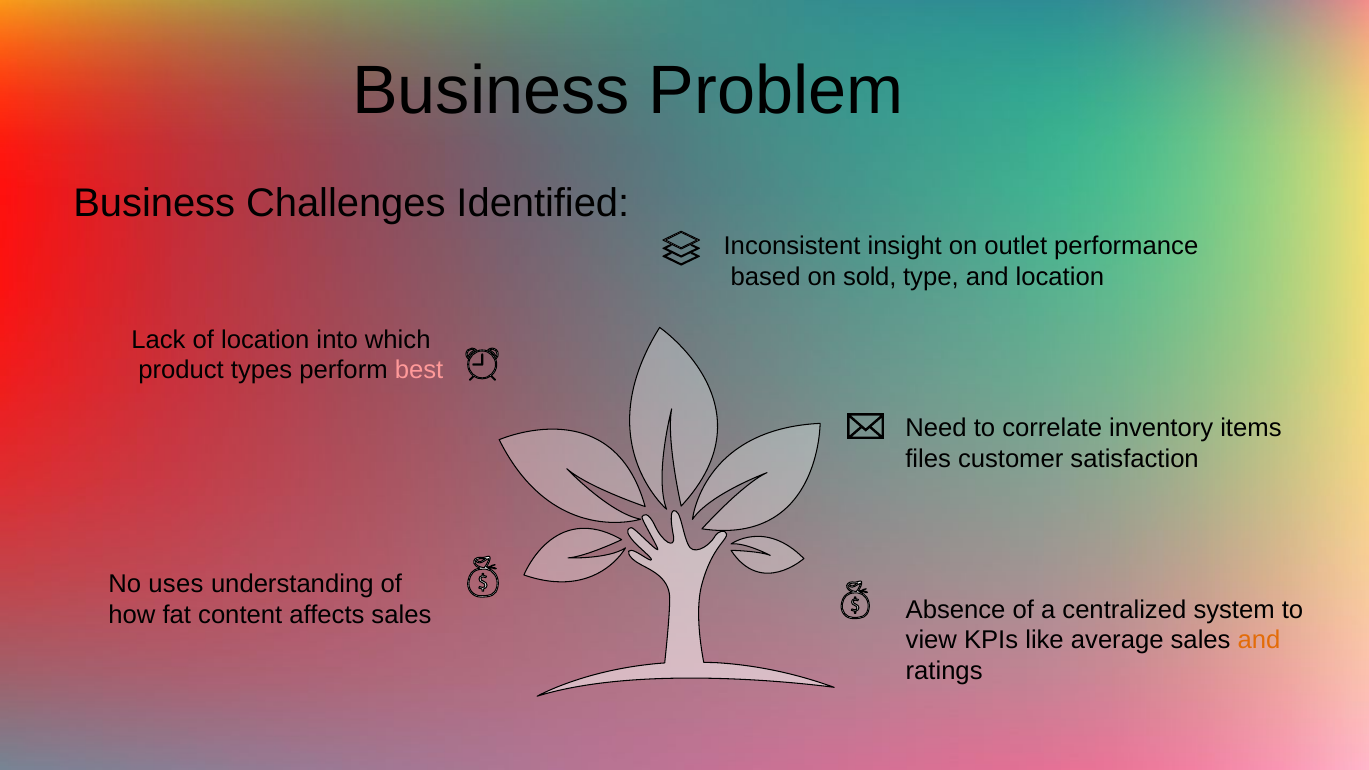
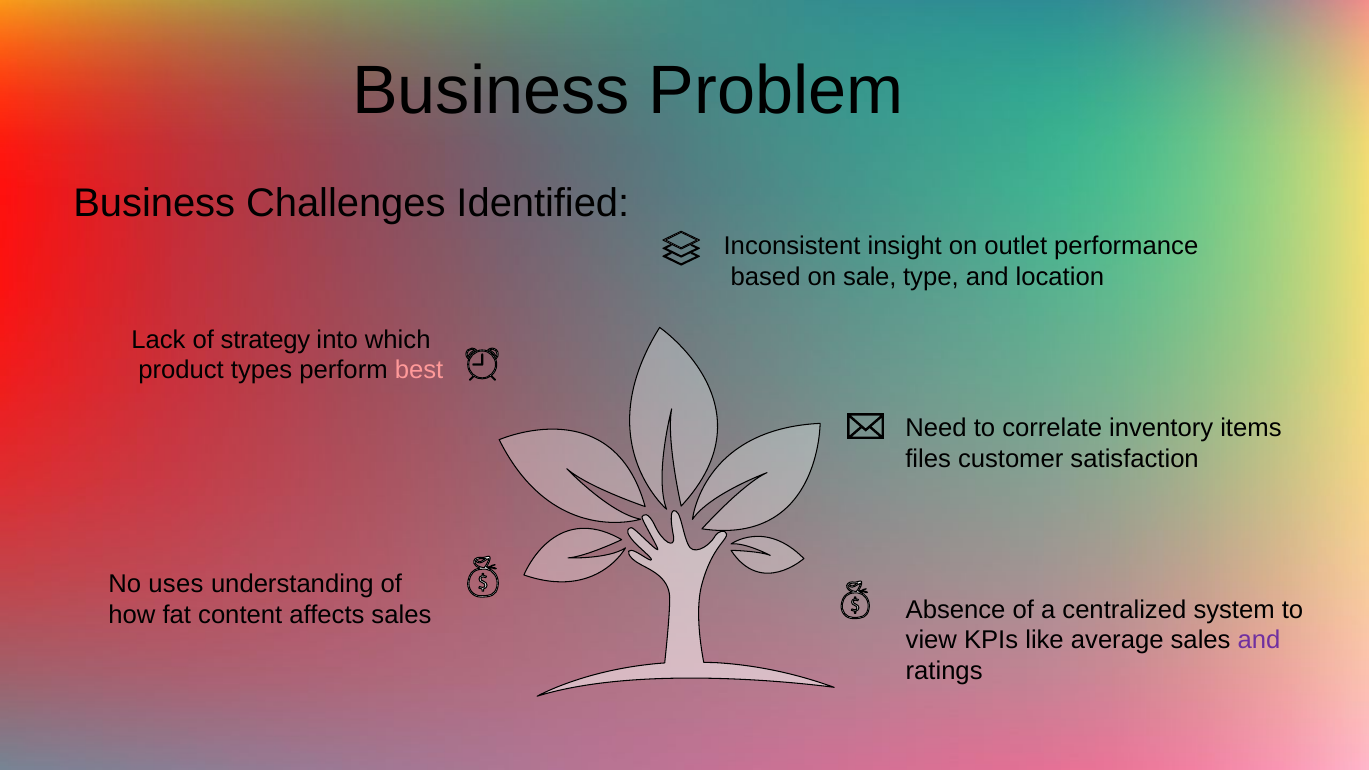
sold: sold -> sale
of location: location -> strategy
and at (1259, 641) colour: orange -> purple
